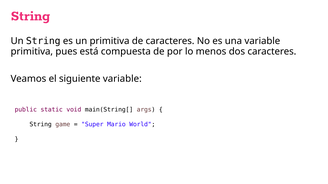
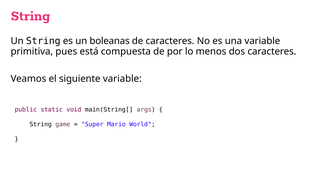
un primitiva: primitiva -> boleanas
